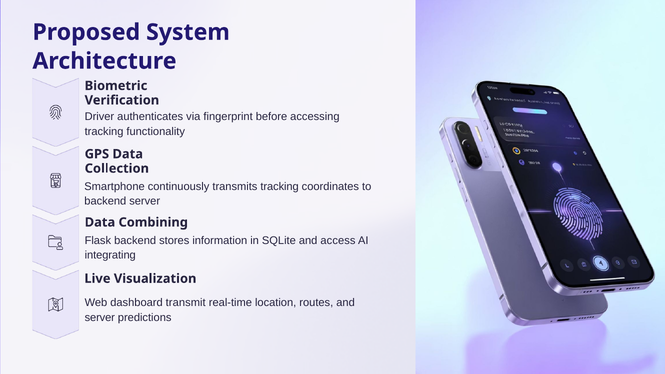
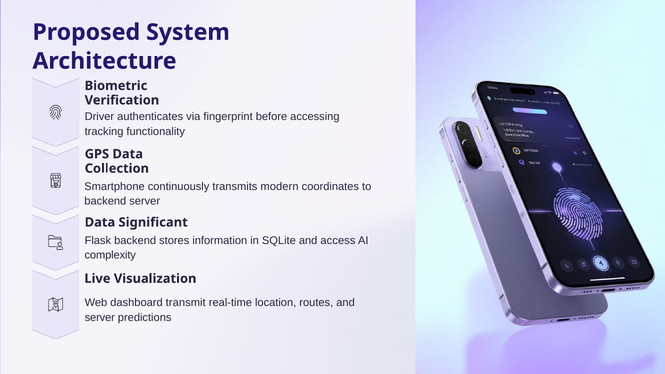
transmits tracking: tracking -> modern
Combining: Combining -> Significant
integrating: integrating -> complexity
